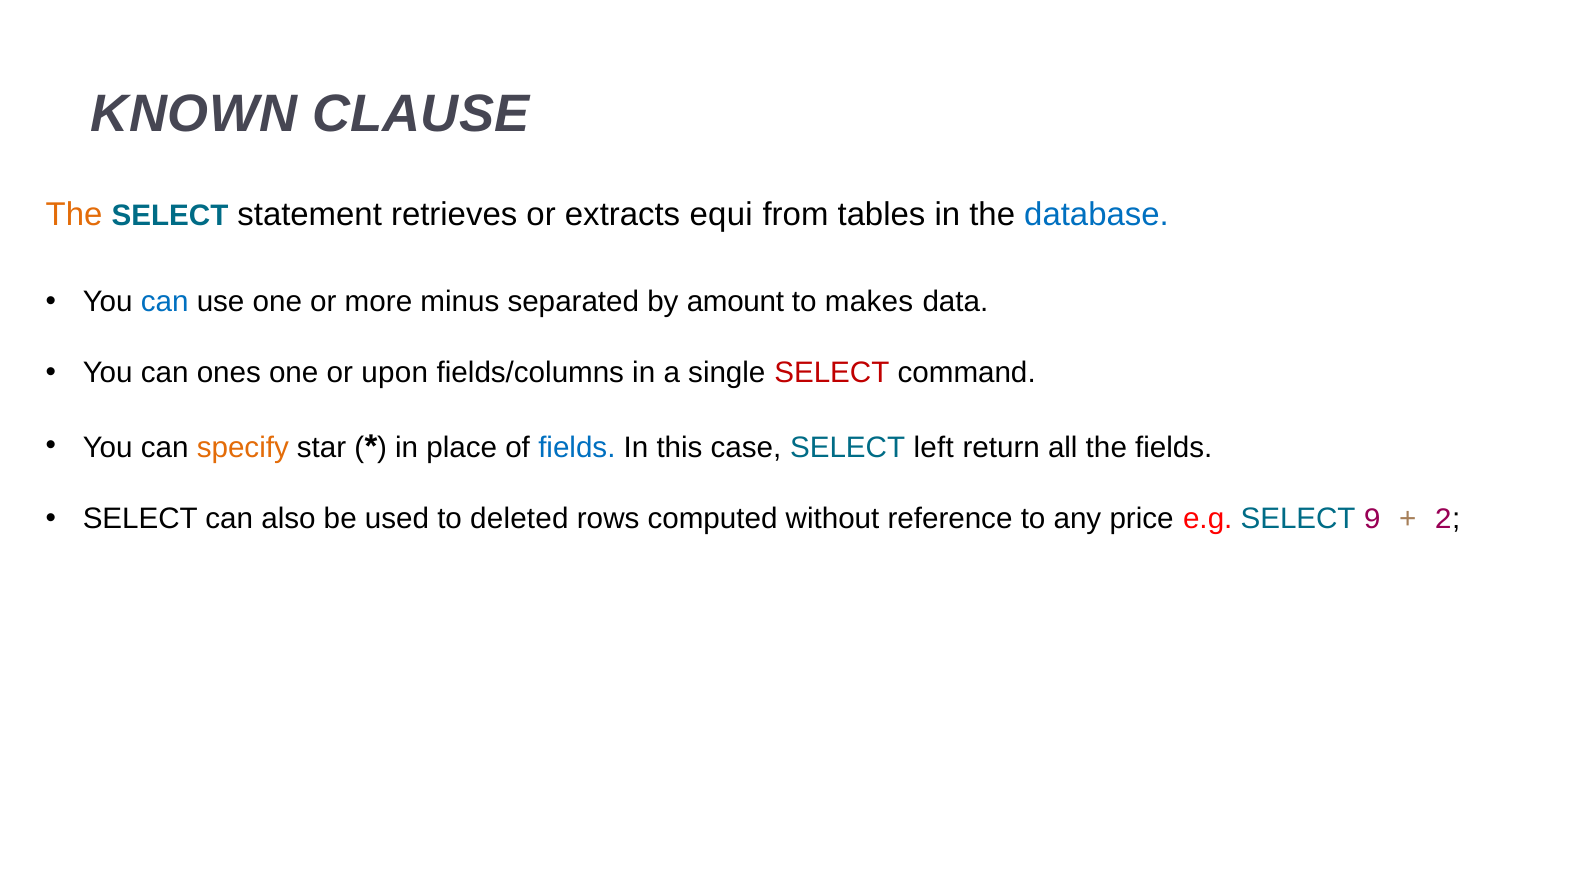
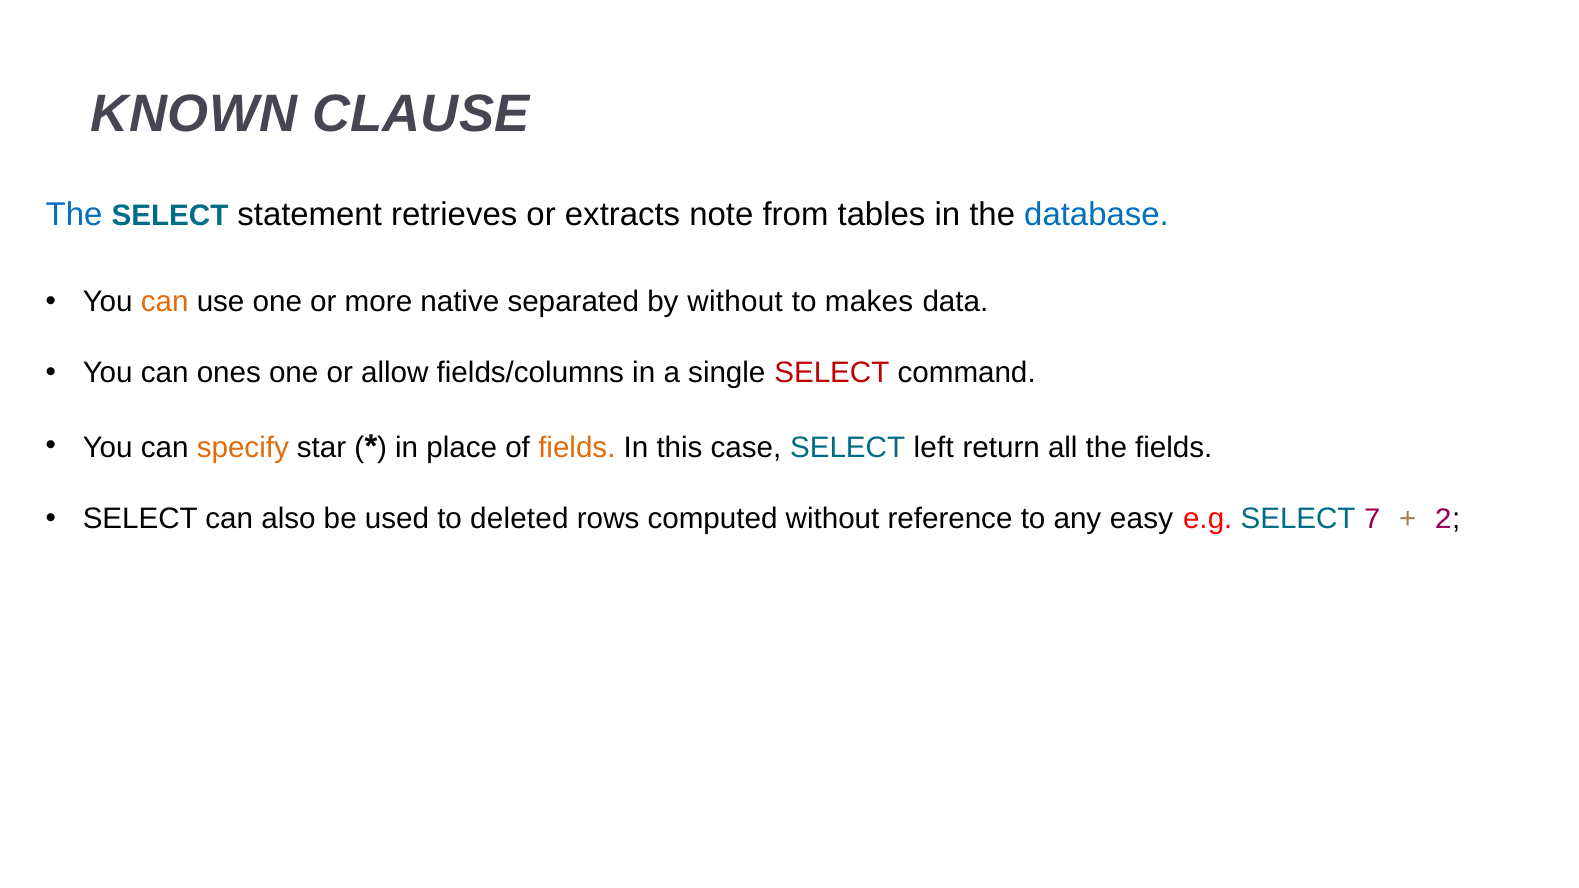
The at (74, 214) colour: orange -> blue
equi: equi -> note
can at (165, 302) colour: blue -> orange
minus: minus -> native
by amount: amount -> without
upon: upon -> allow
fields at (577, 447) colour: blue -> orange
price: price -> easy
9: 9 -> 7
